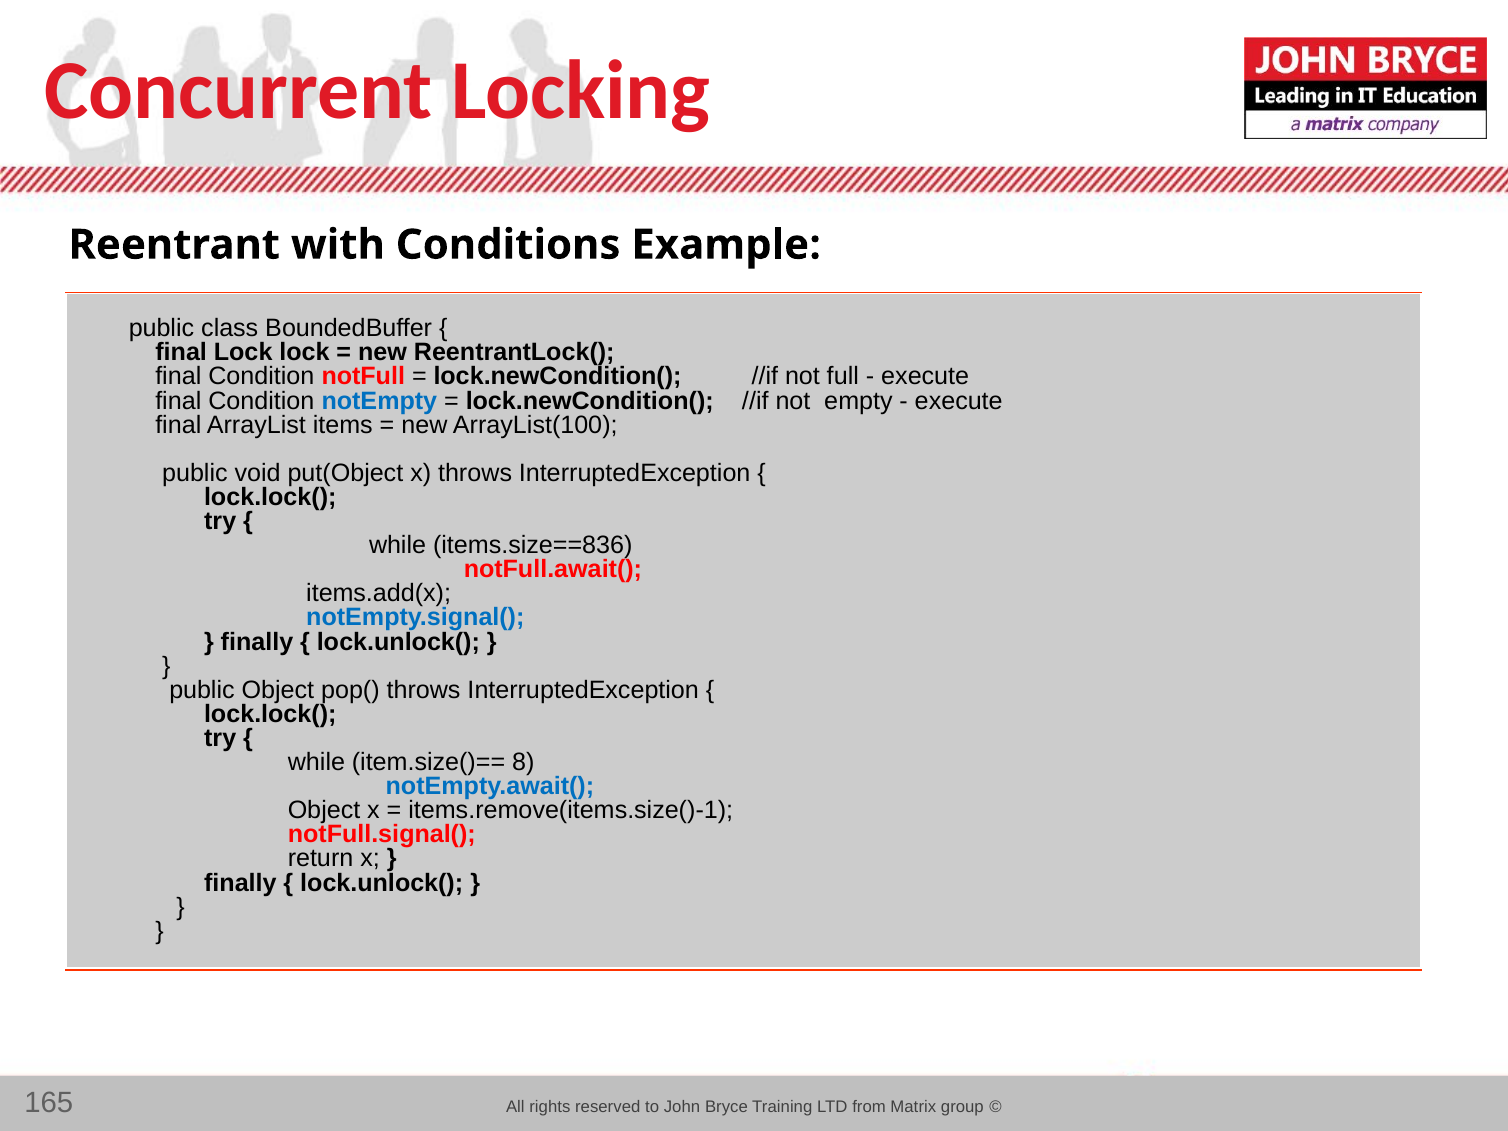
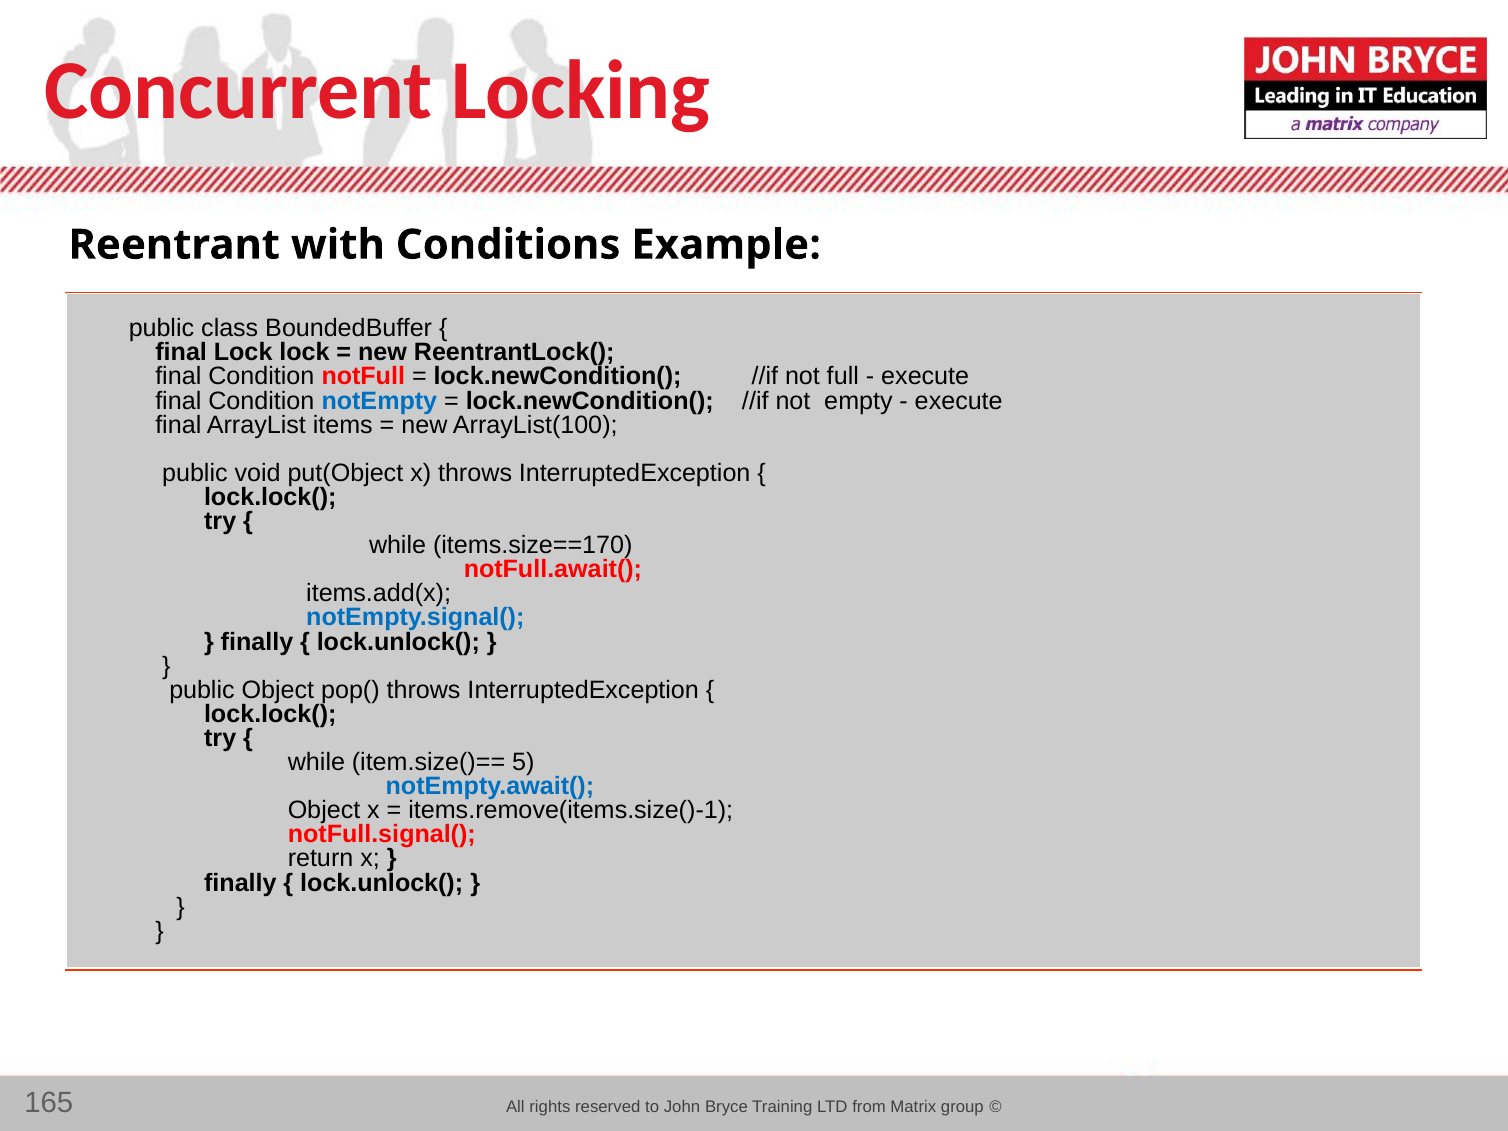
items.size==836: items.size==836 -> items.size==170
8: 8 -> 5
